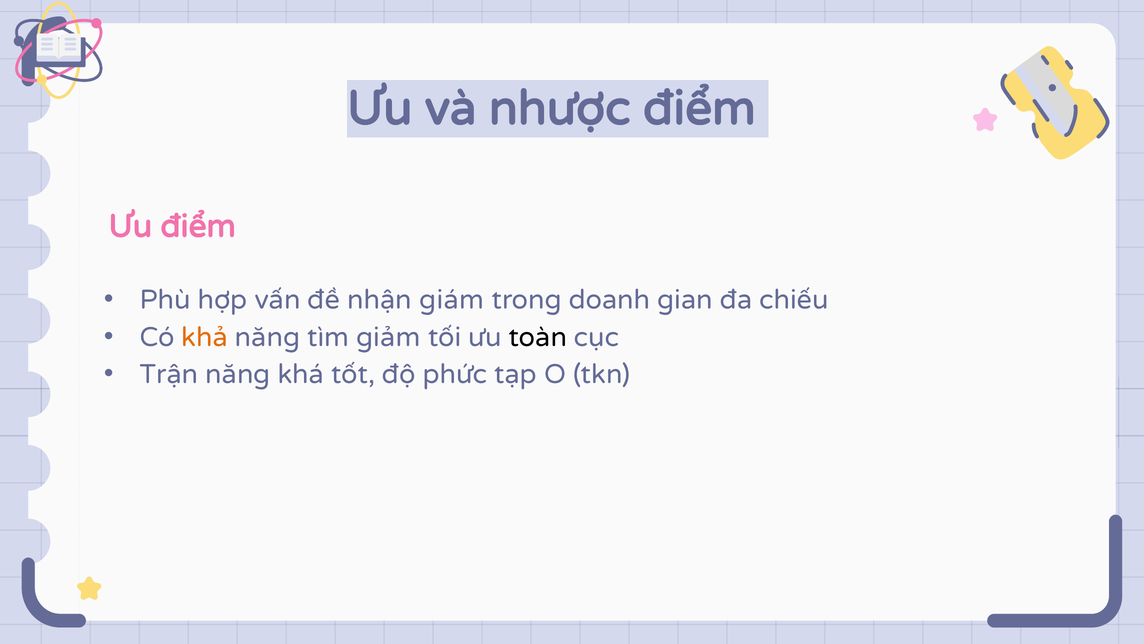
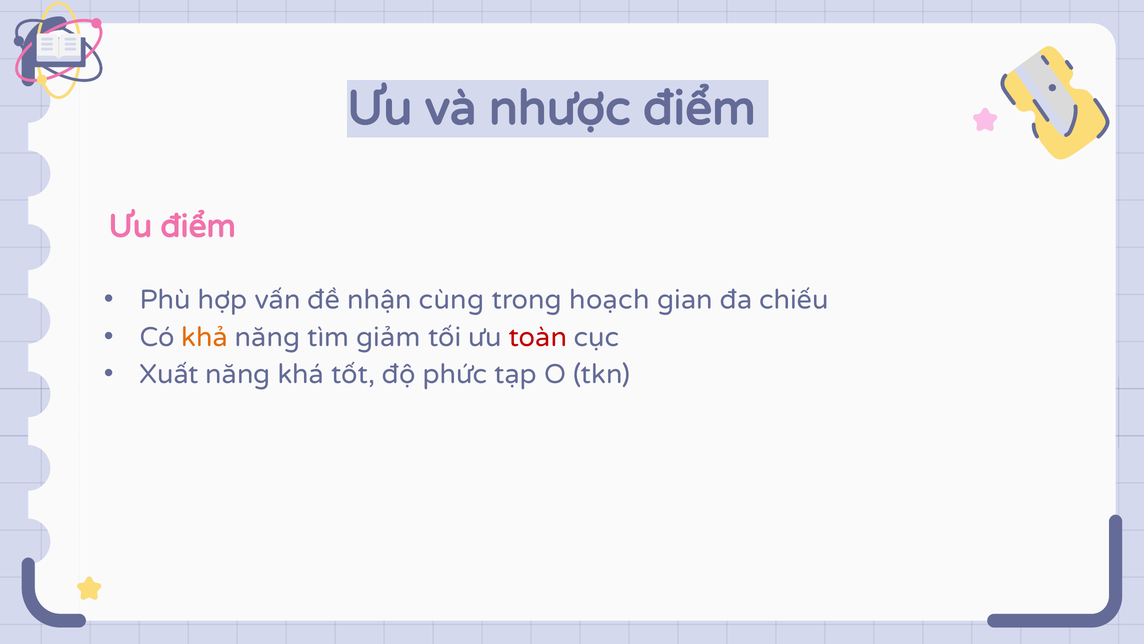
giám: giám -> cùng
doanh: doanh -> hoạch
toàn colour: black -> red
Trận: Trận -> Xuất
